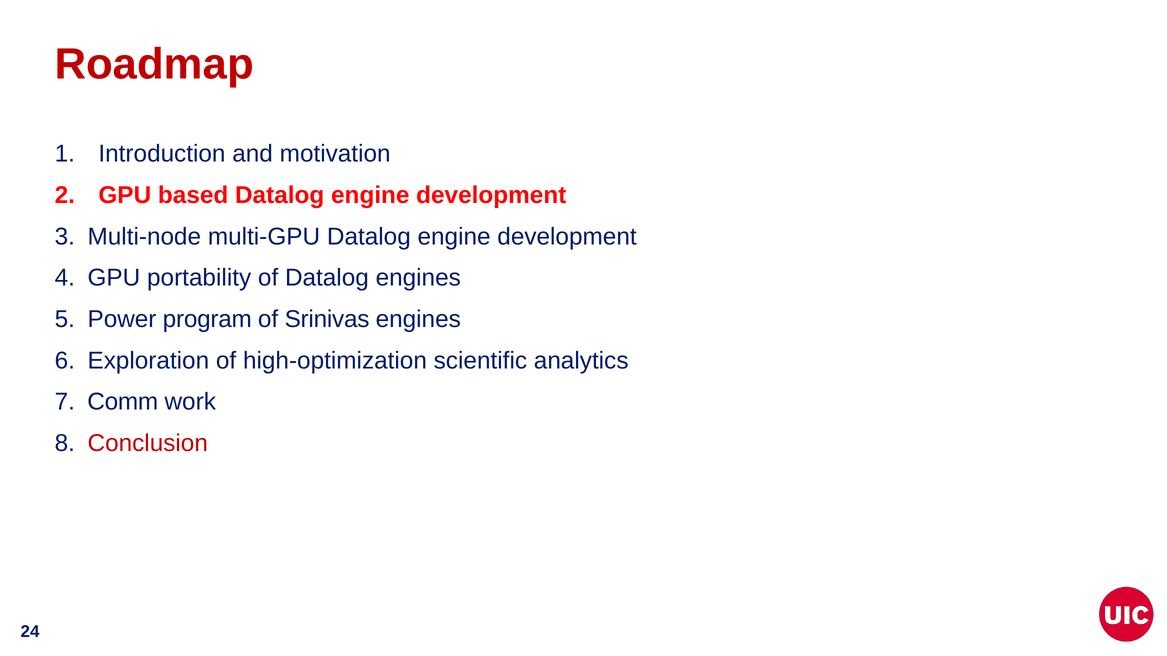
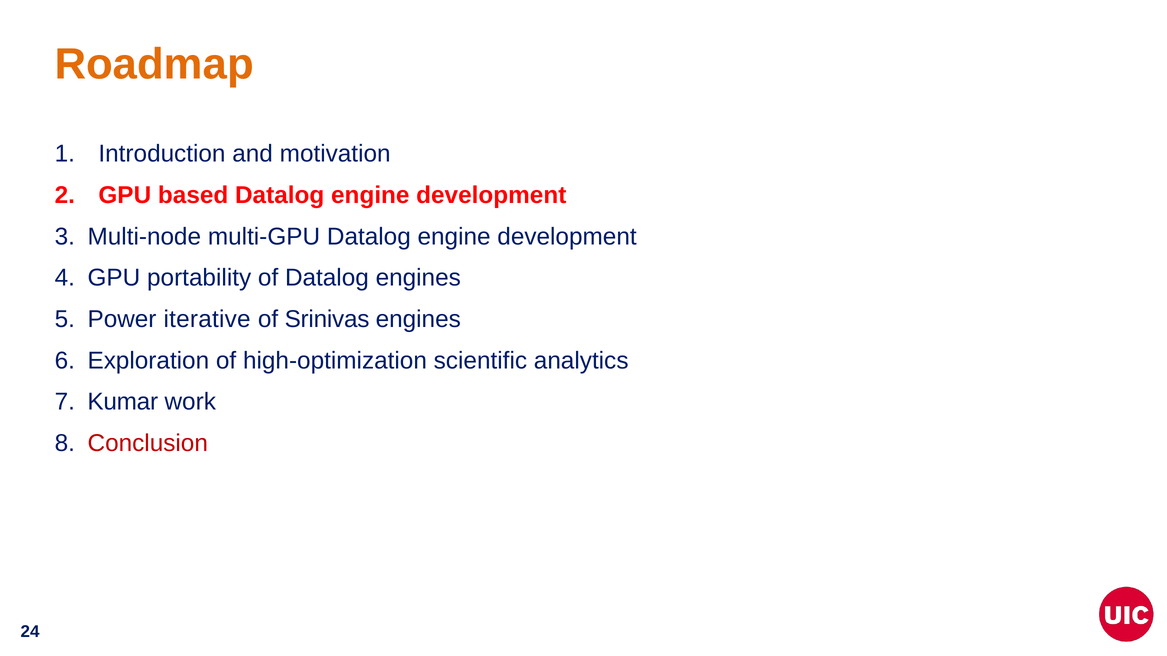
Roadmap colour: red -> orange
program: program -> iterative
Comm: Comm -> Kumar
